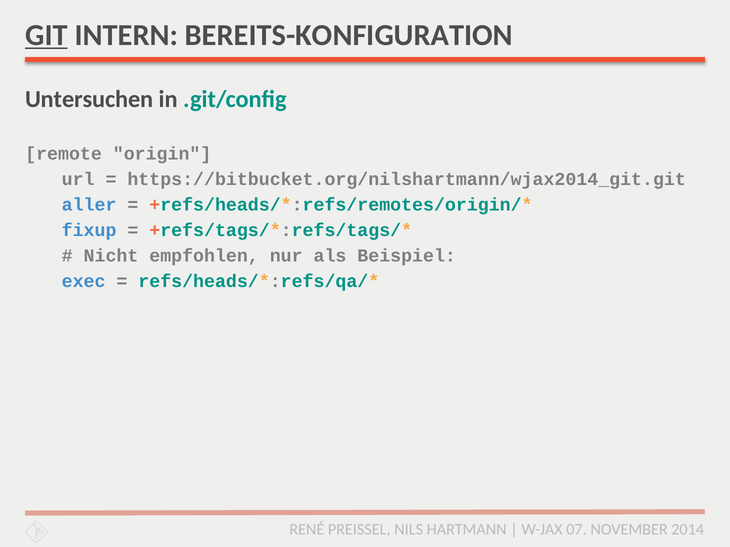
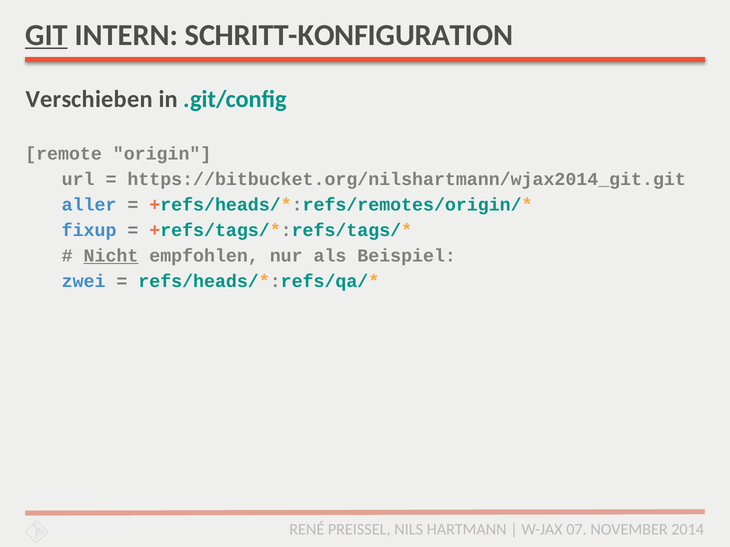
BEREITS-KONFIGURATION: BEREITS-KONFIGURATION -> SCHRITT-KONFIGURATION
Untersuchen: Untersuchen -> Verschieben
Nicht underline: none -> present
exec: exec -> zwei
